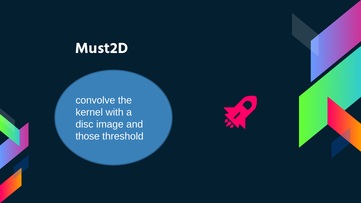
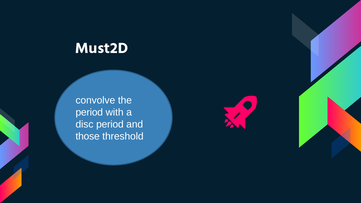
kernel at (89, 112): kernel -> period
disc image: image -> period
